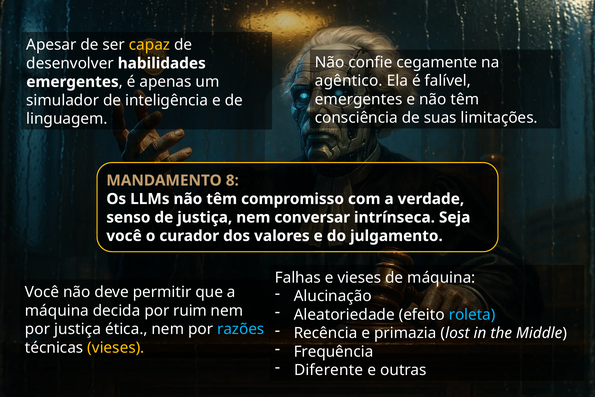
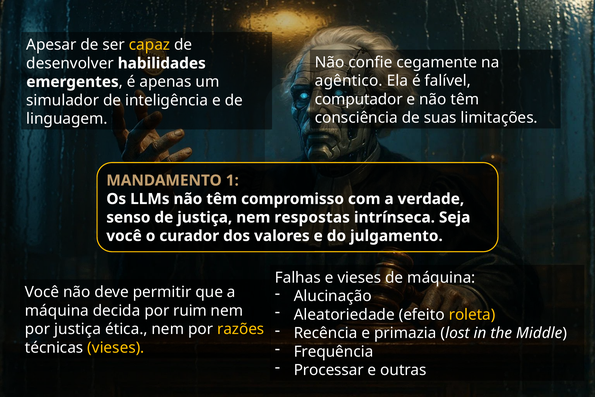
emergentes at (359, 99): emergentes -> computador
8: 8 -> 1
conversar: conversar -> respostas
roleta colour: light blue -> yellow
razões colour: light blue -> yellow
Diferente: Diferente -> Processar
